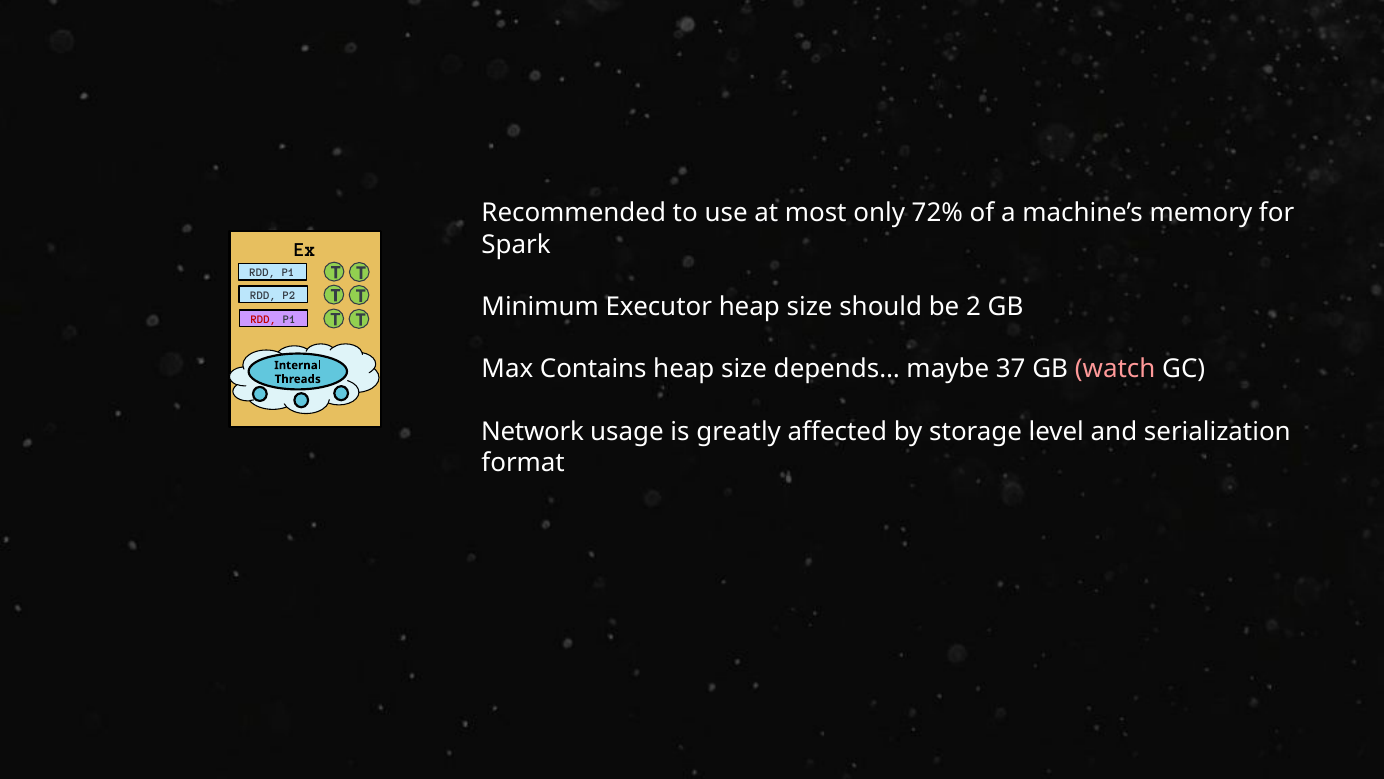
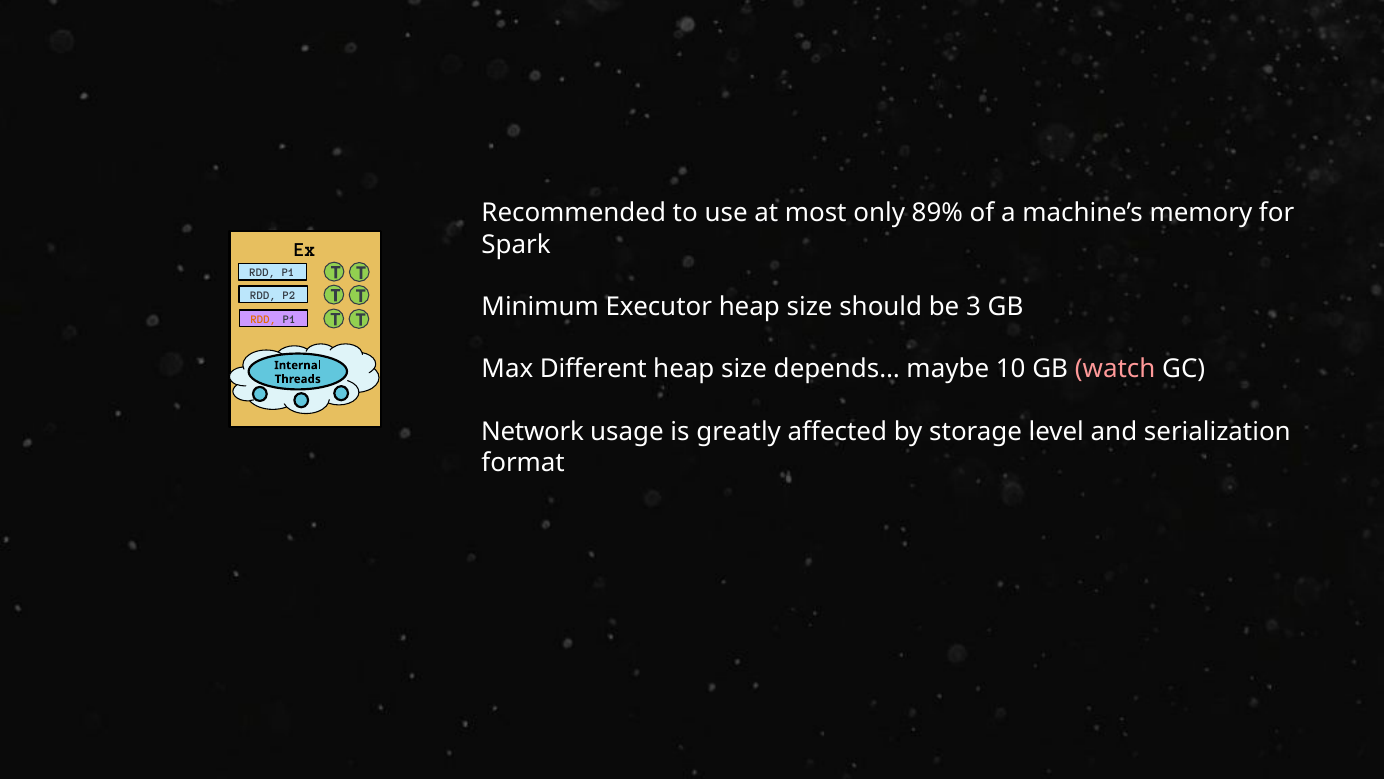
72%: 72% -> 89%
2: 2 -> 3
RDD at (264, 319) colour: red -> orange
Contains: Contains -> Different
37: 37 -> 10
